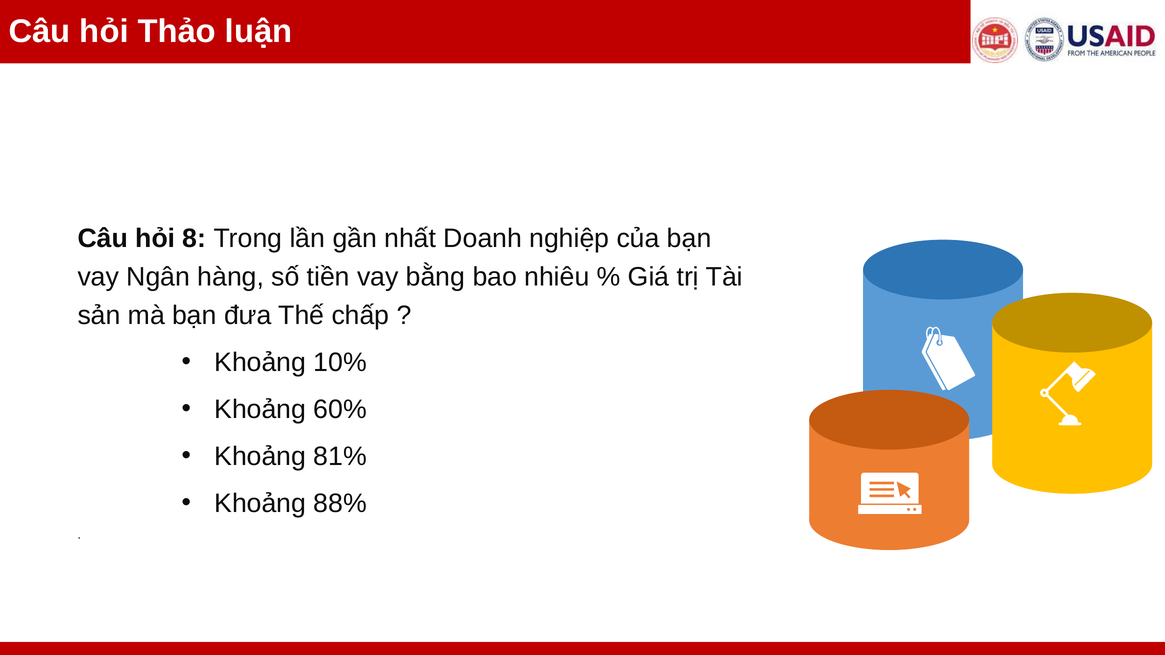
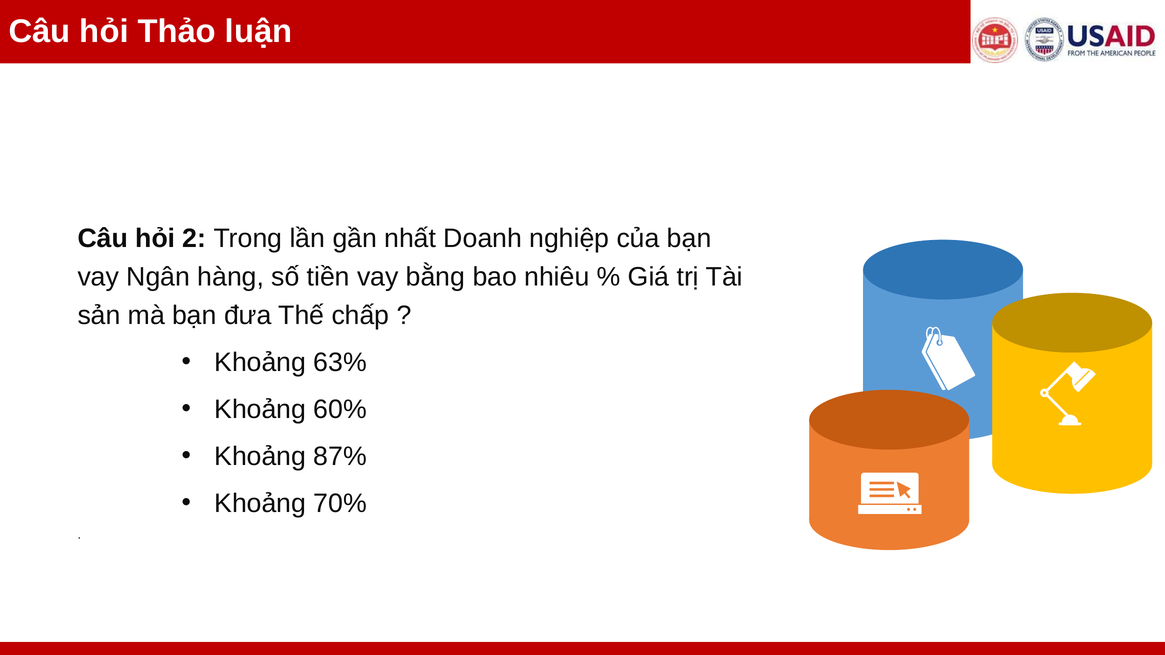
8: 8 -> 2
10%: 10% -> 63%
81%: 81% -> 87%
88%: 88% -> 70%
